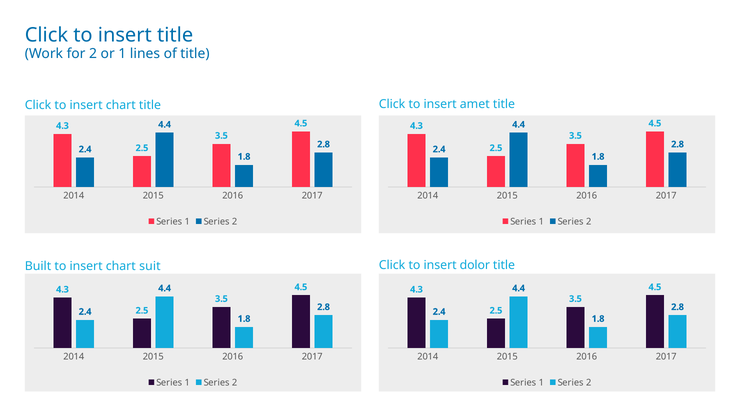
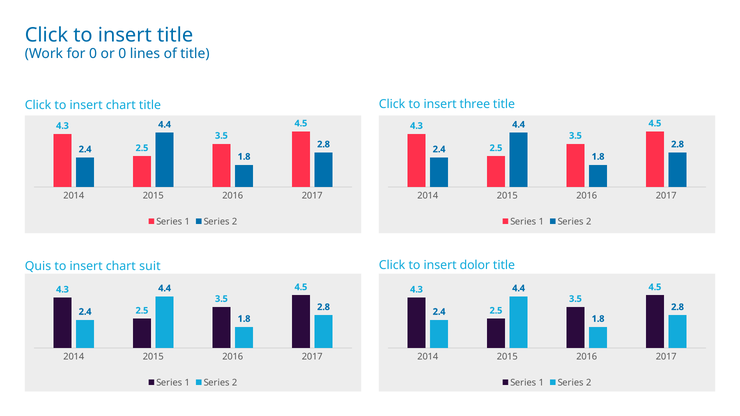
for 2: 2 -> 0
or 1: 1 -> 0
amet: amet -> three
Built: Built -> Quis
